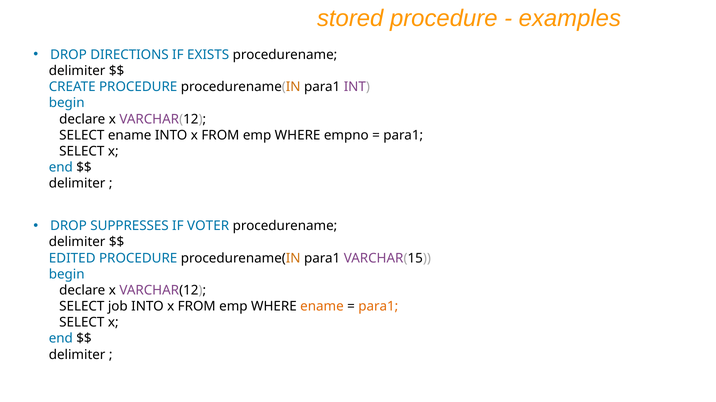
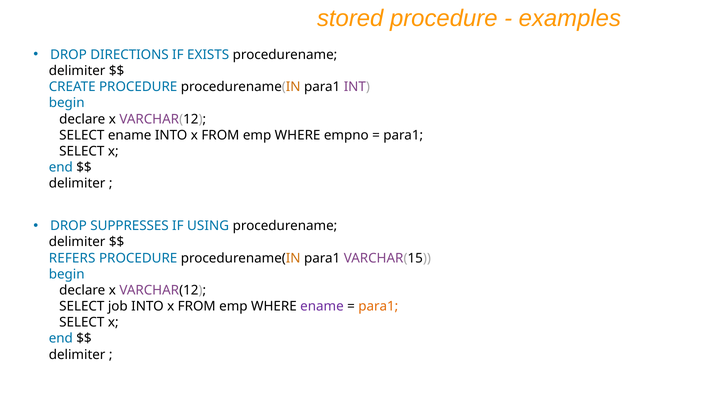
VOTER: VOTER -> USING
EDITED: EDITED -> REFERS
ename at (322, 307) colour: orange -> purple
